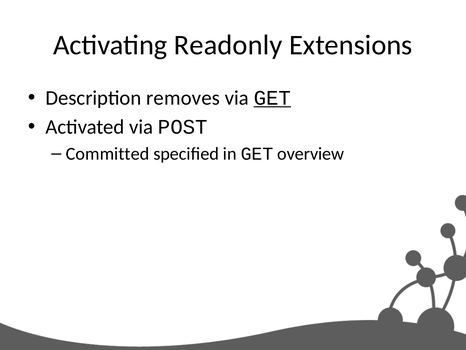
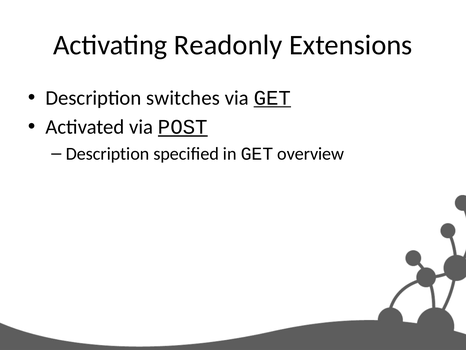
removes: removes -> switches
POST underline: none -> present
Committed at (108, 154): Committed -> Description
